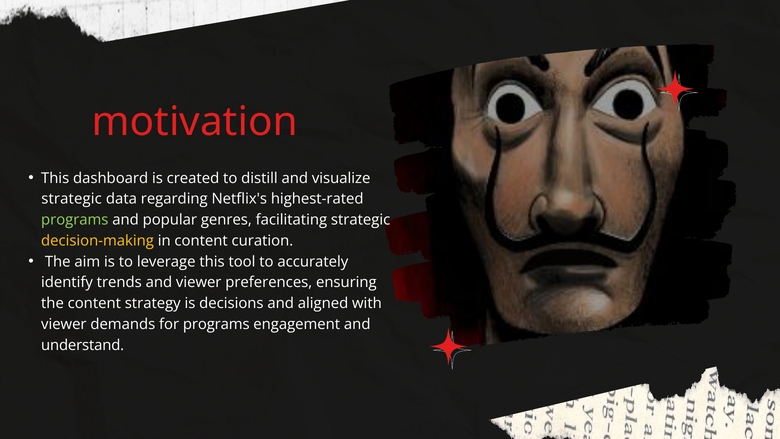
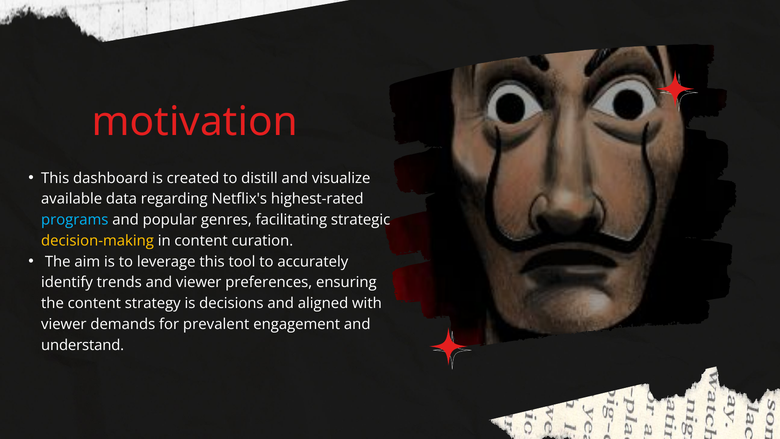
strategic at (72, 199): strategic -> available
programs at (75, 220) colour: light green -> light blue
for programs: programs -> prevalent
